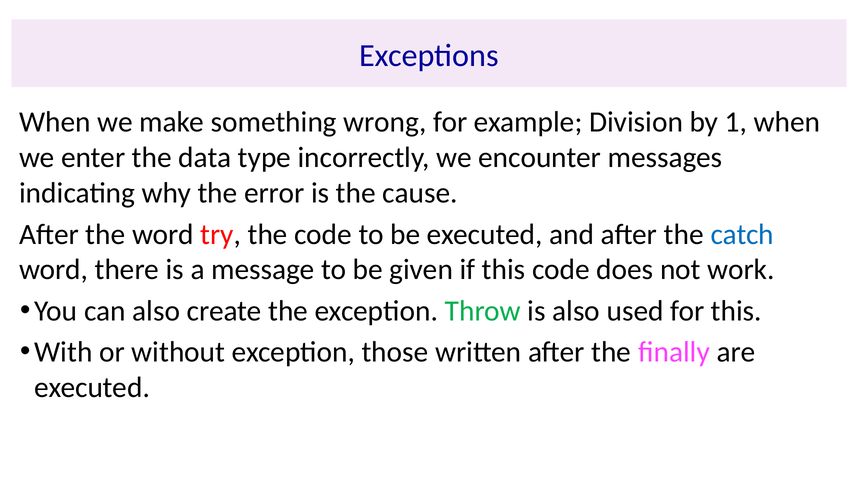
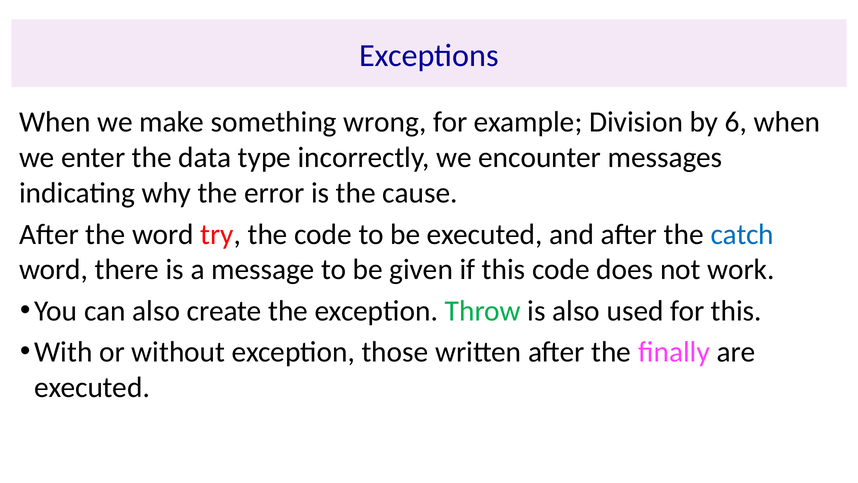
1: 1 -> 6
